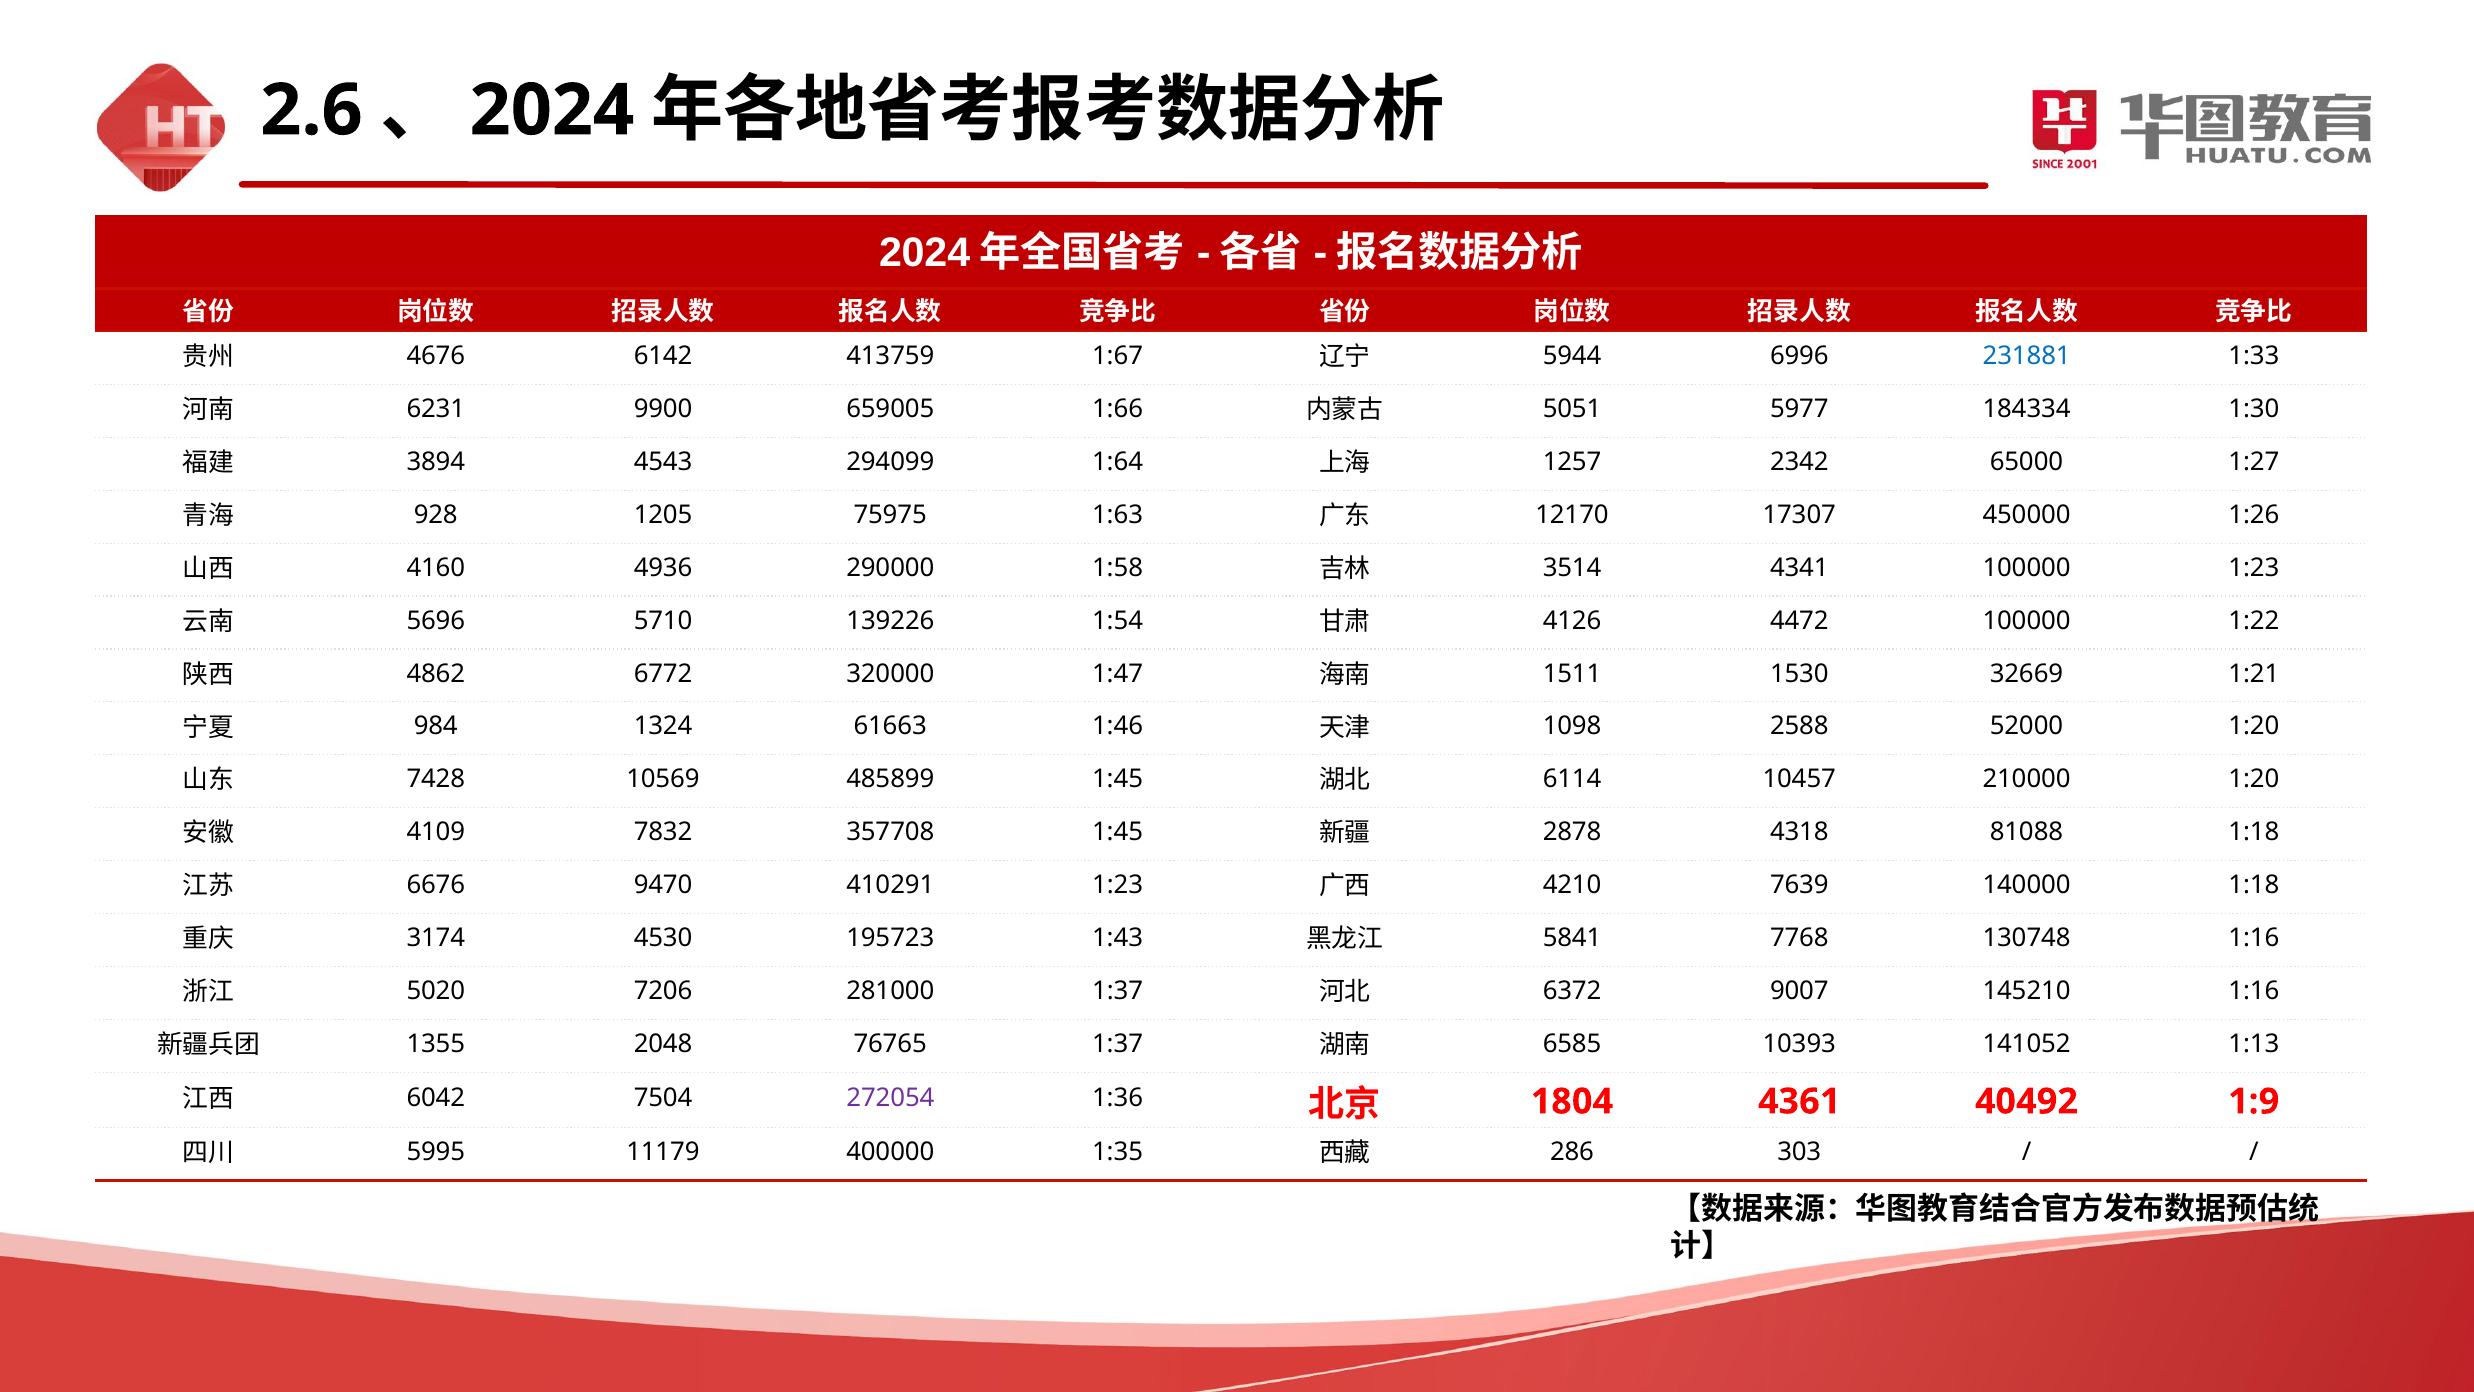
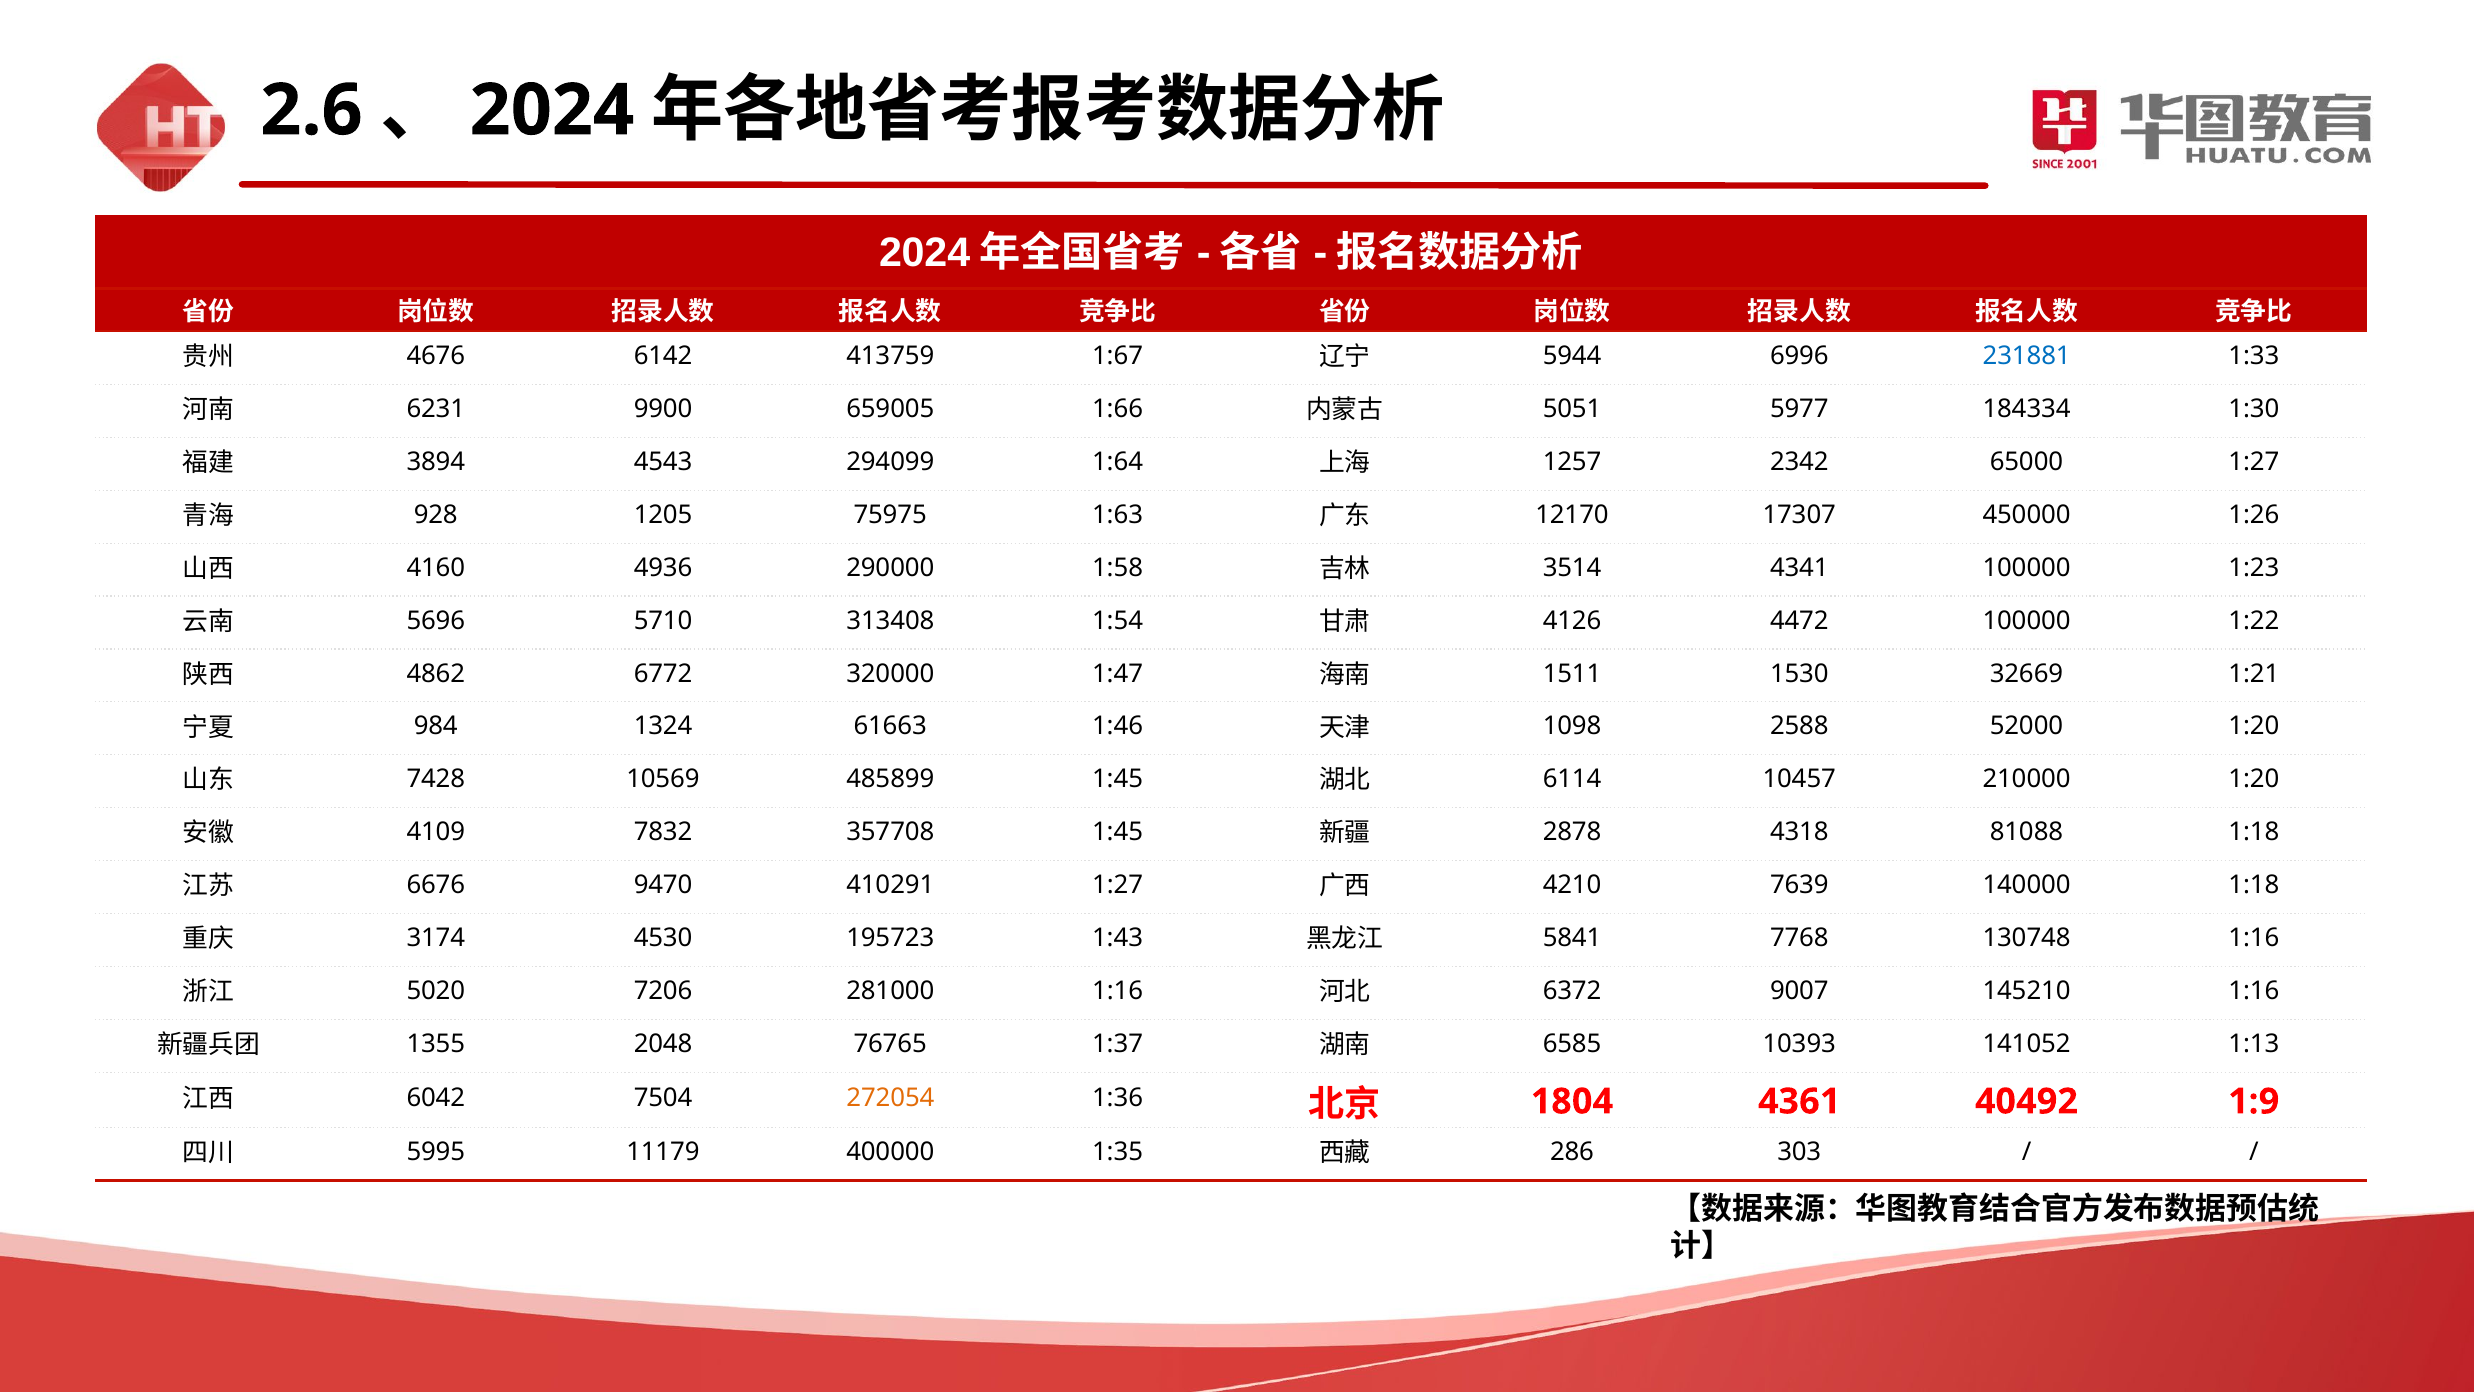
139226: 139226 -> 313408
410291 1:23: 1:23 -> 1:27
281000 1:37: 1:37 -> 1:16
272054 colour: purple -> orange
